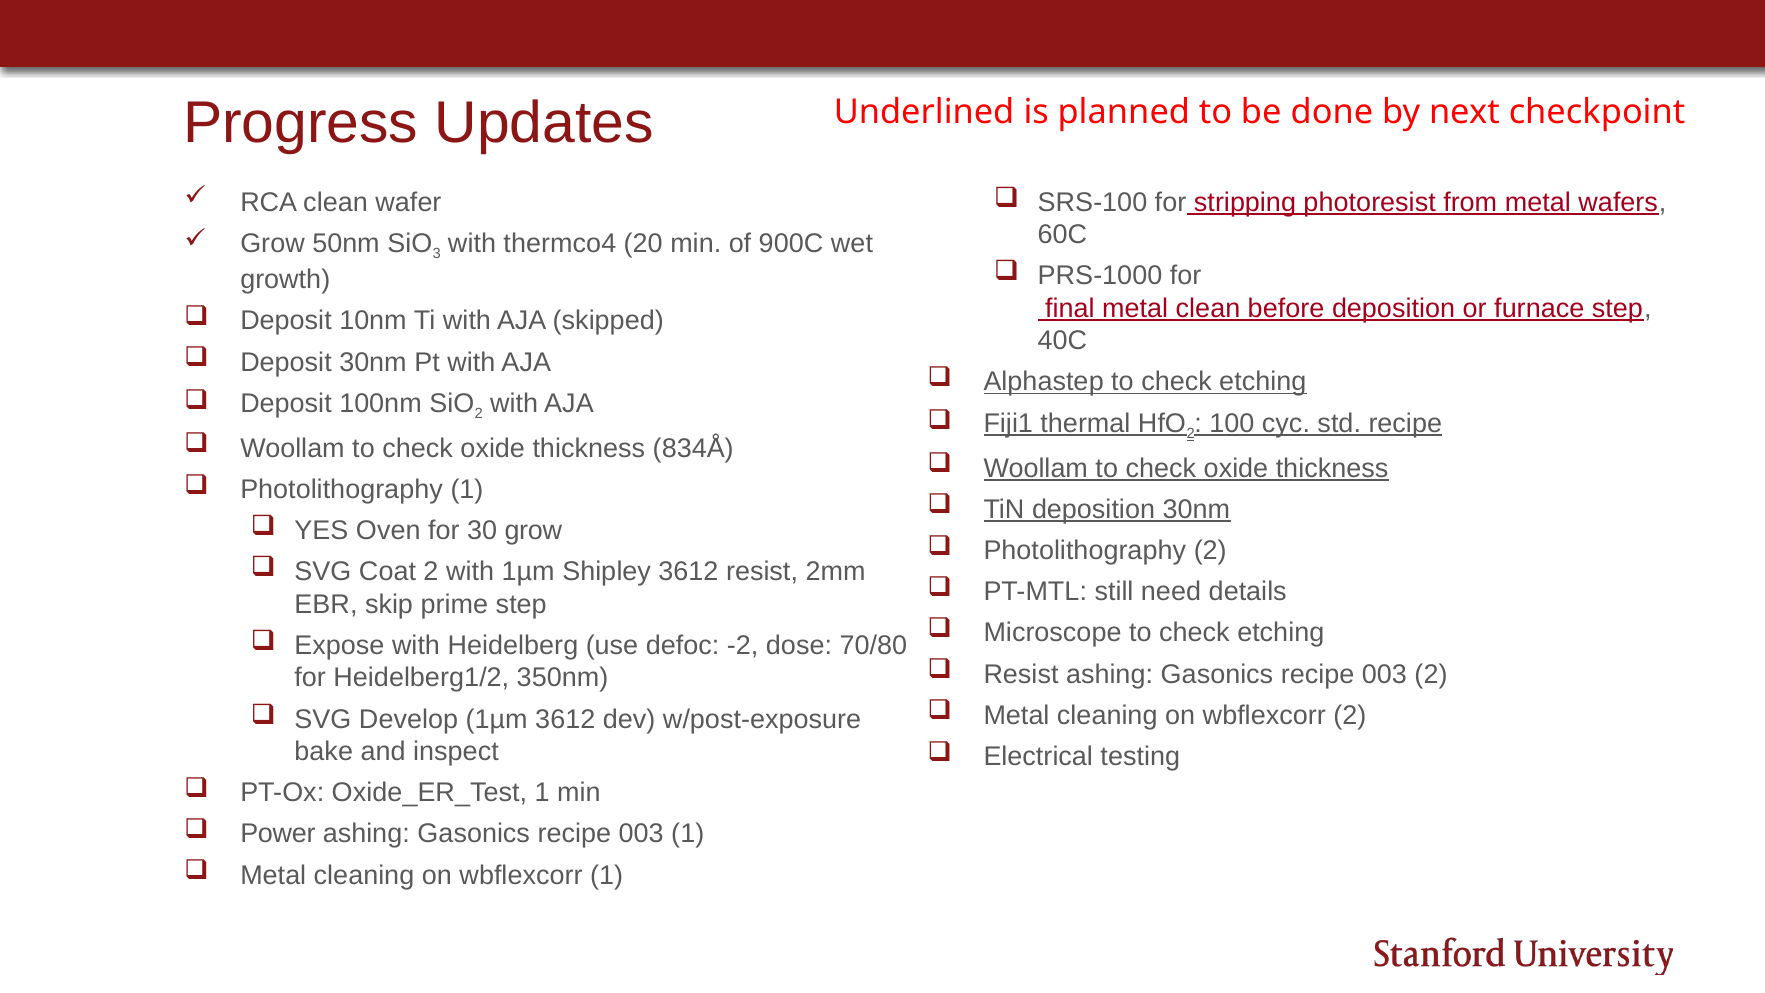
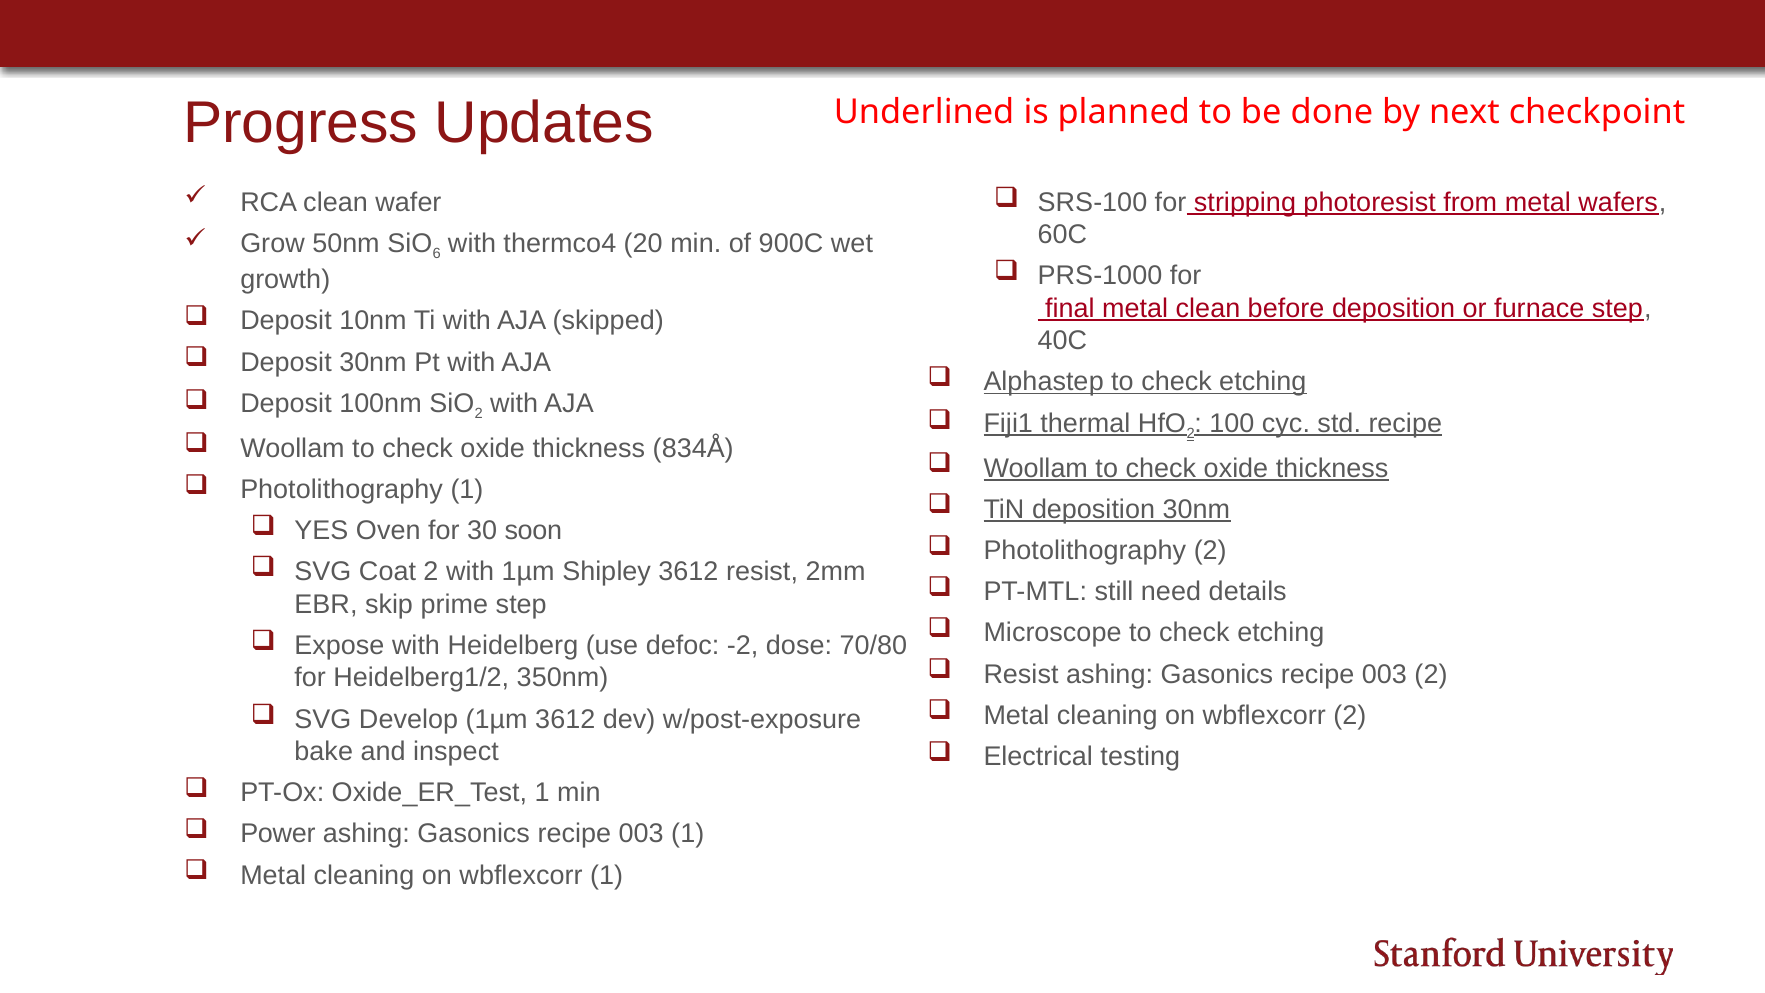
3: 3 -> 6
30 grow: grow -> soon
